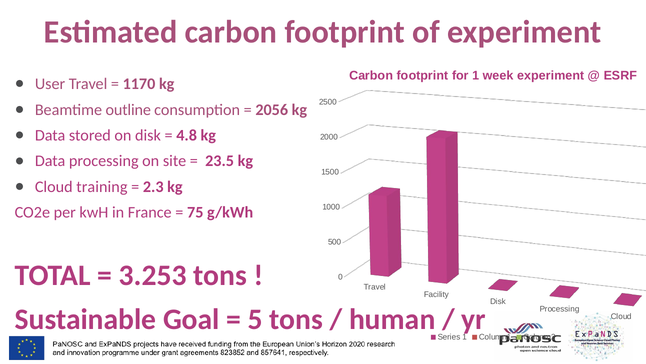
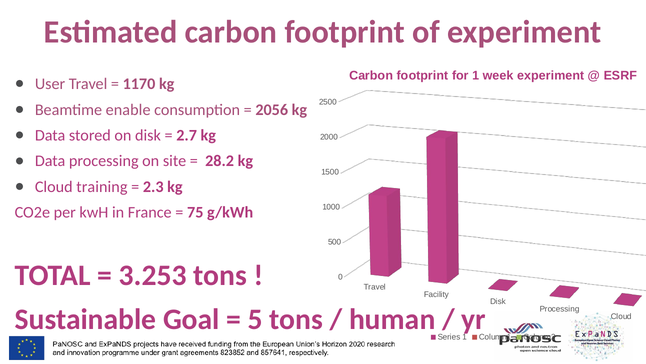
outline: outline -> enable
4.8: 4.8 -> 2.7
23.5: 23.5 -> 28.2
